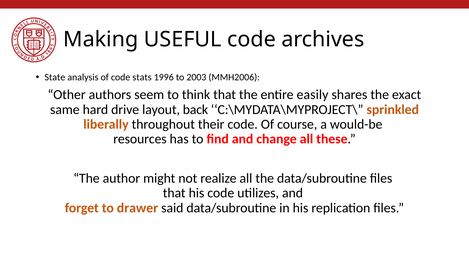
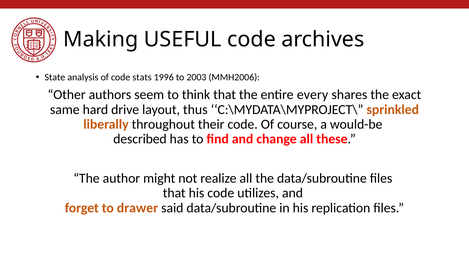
easily: easily -> every
back: back -> thus
resources: resources -> described
